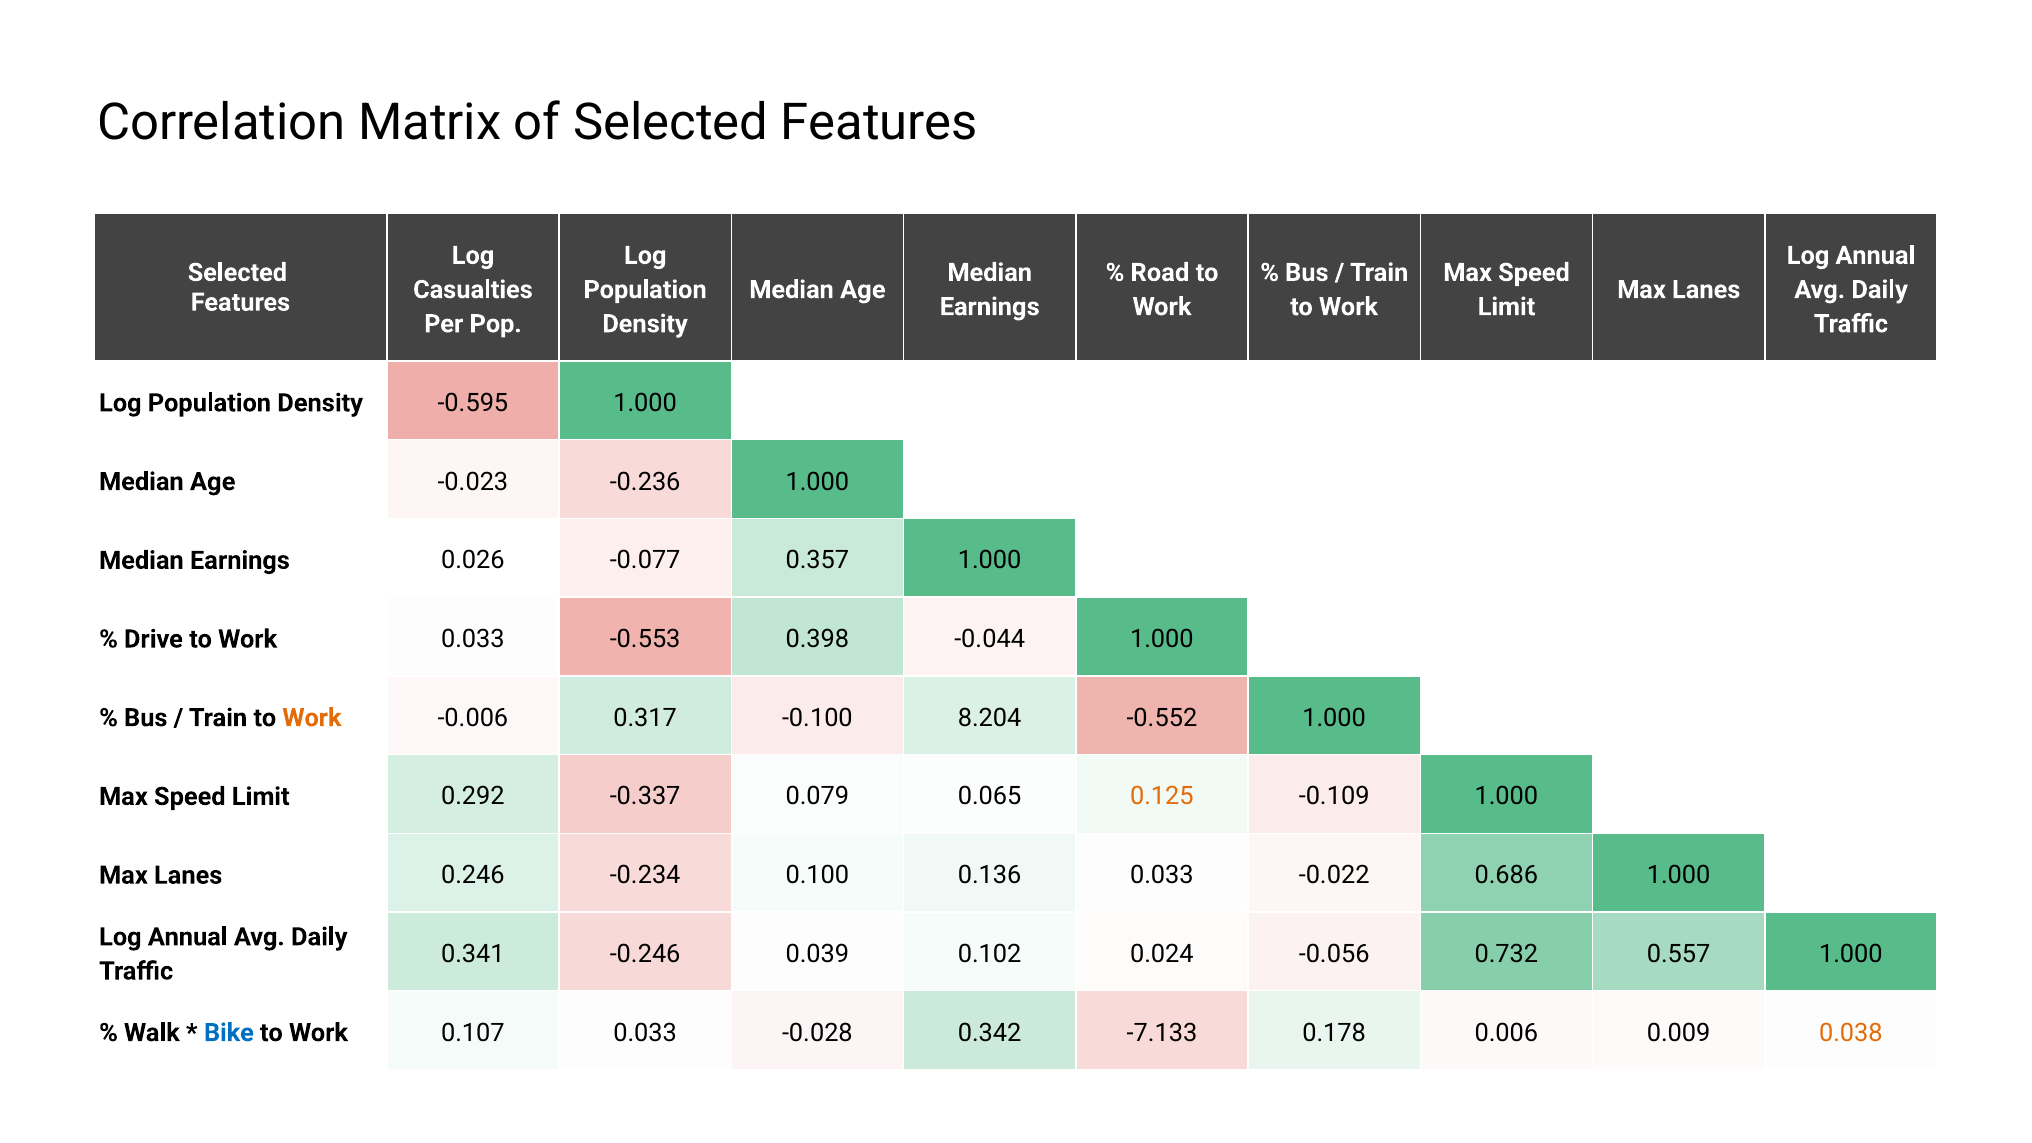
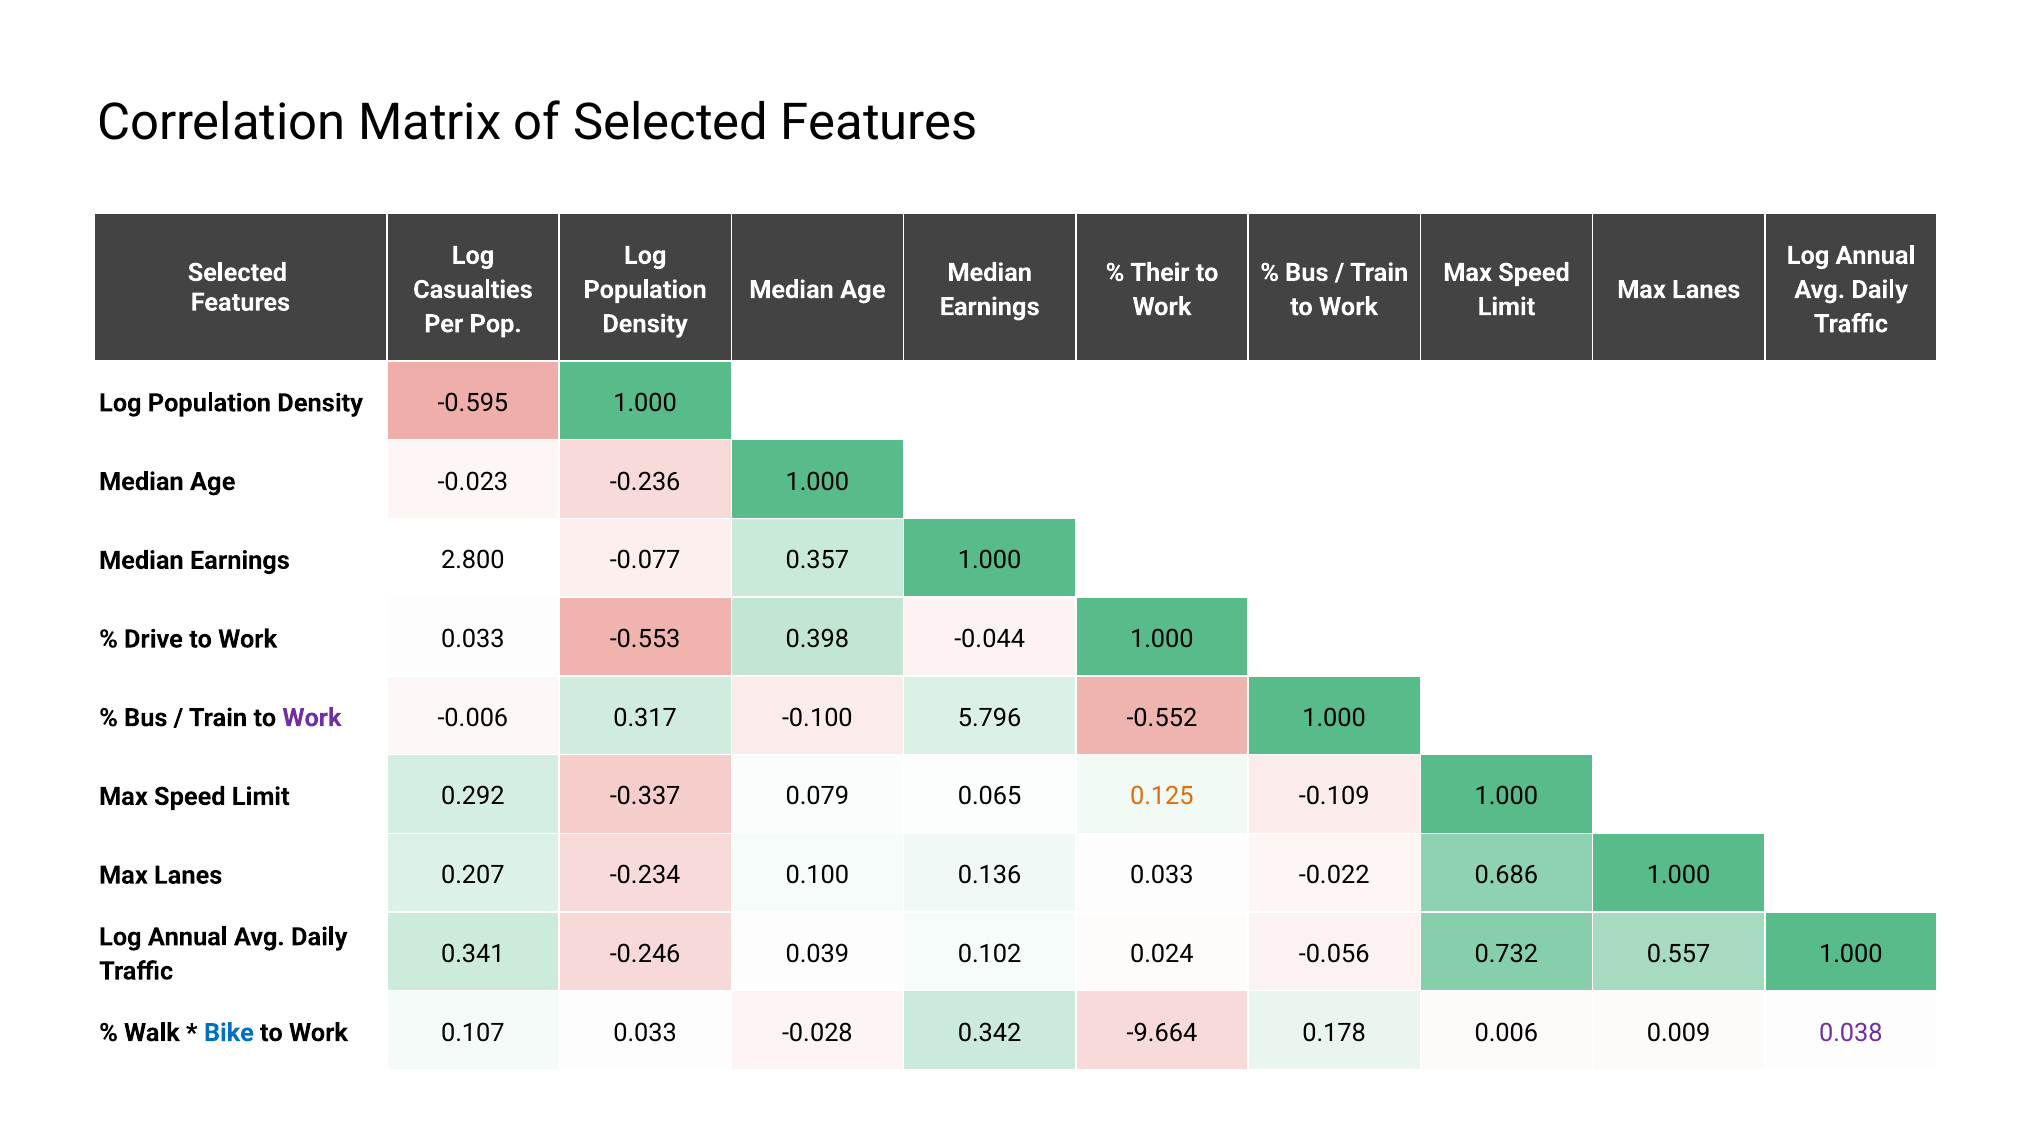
Road: Road -> Their
0.026: 0.026 -> 2.800
Work at (312, 718) colour: orange -> purple
8.204: 8.204 -> 5.796
0.246: 0.246 -> 0.207
-7.133: -7.133 -> -9.664
0.038 colour: orange -> purple
